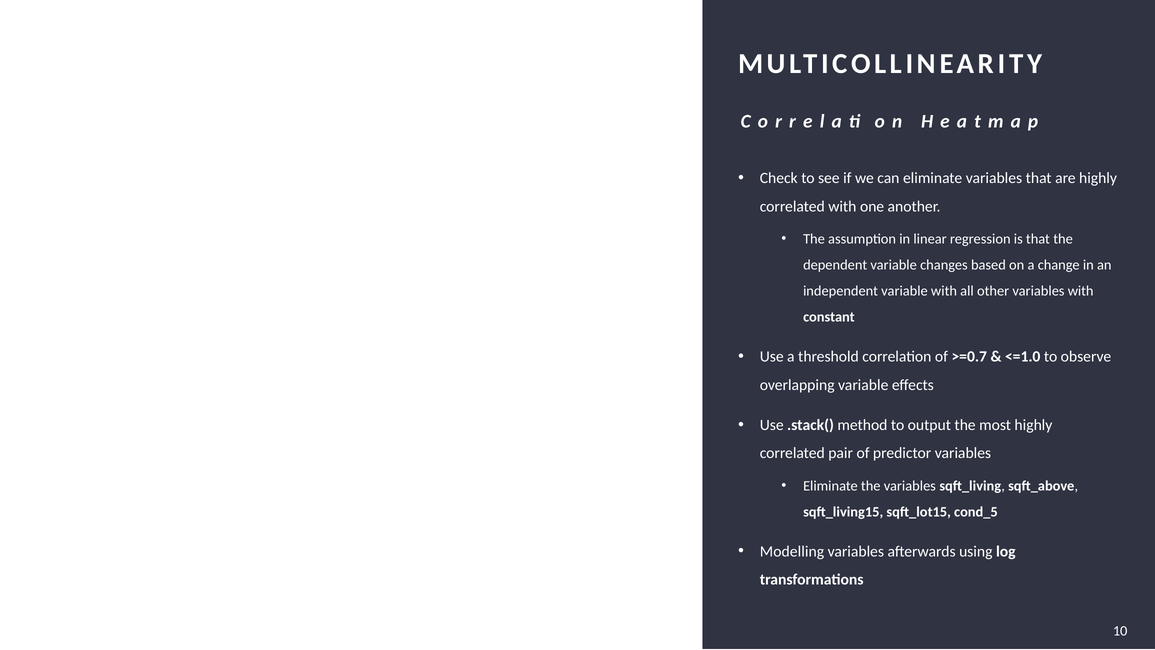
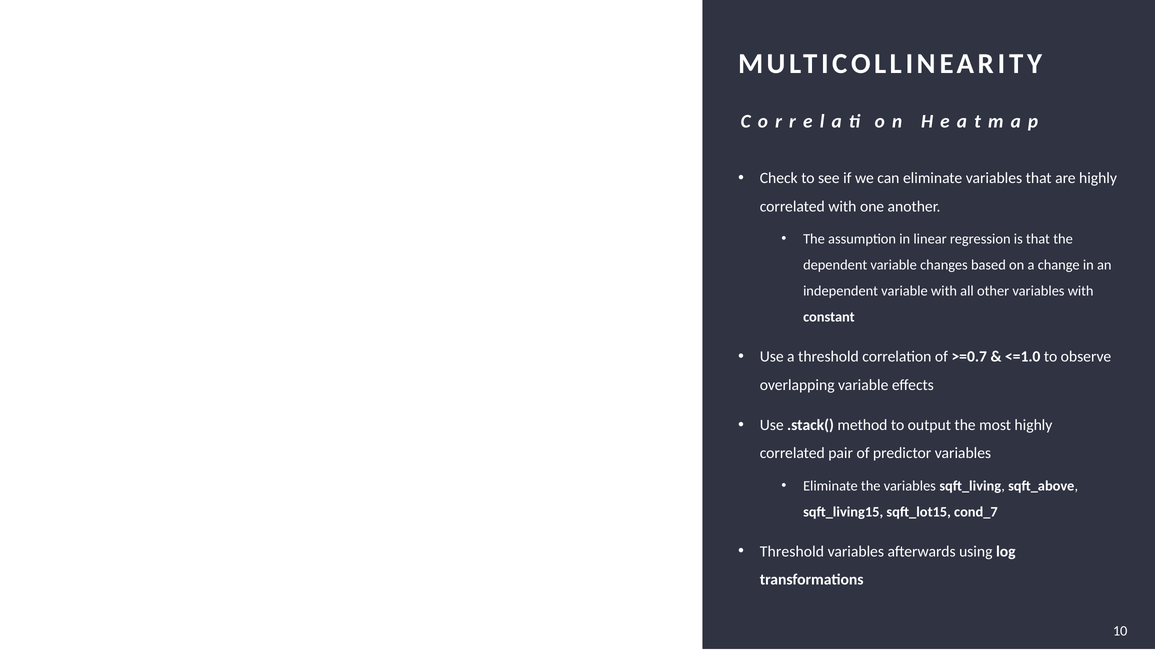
cond_5: cond_5 -> cond_7
Modelling at (792, 551): Modelling -> Threshold
